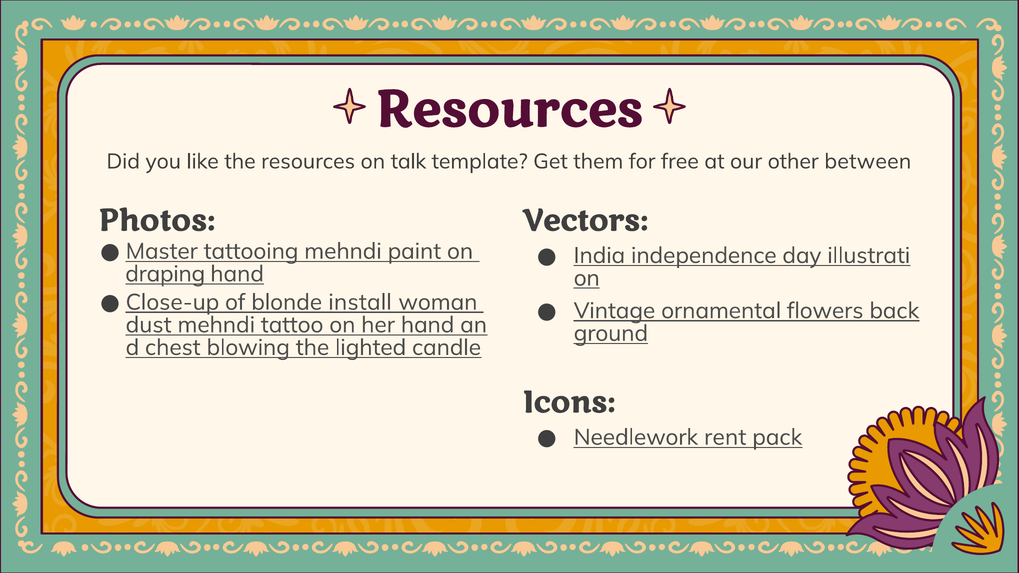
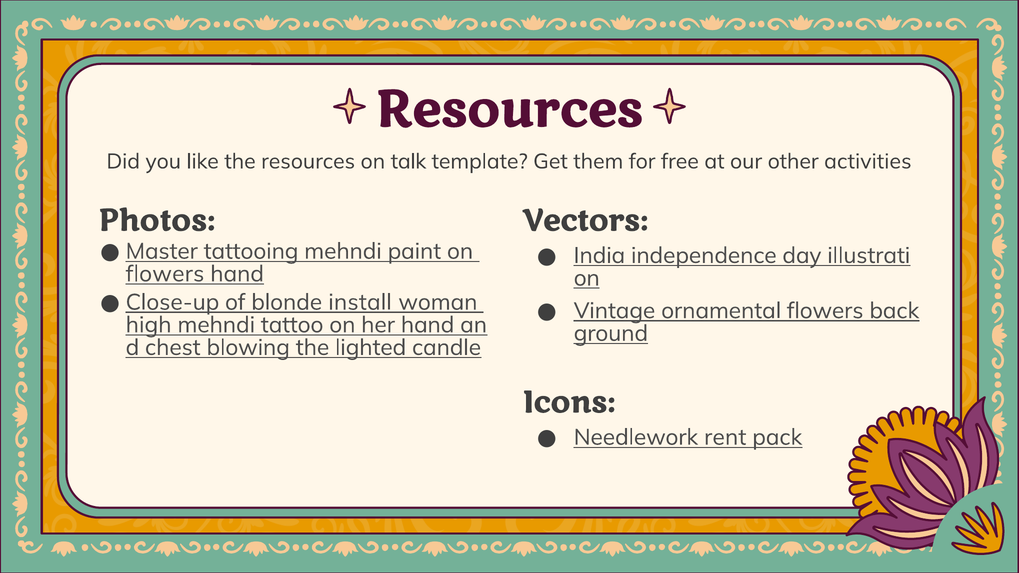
between: between -> activities
draping at (165, 274): draping -> flowers
dust: dust -> high
